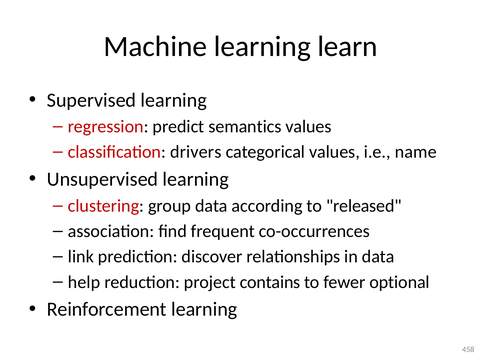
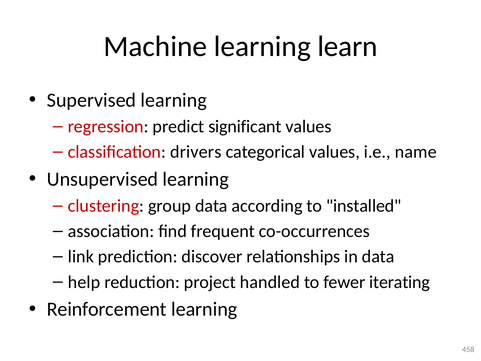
semantics: semantics -> significant
released: released -> installed
contains: contains -> handled
optional: optional -> iterating
